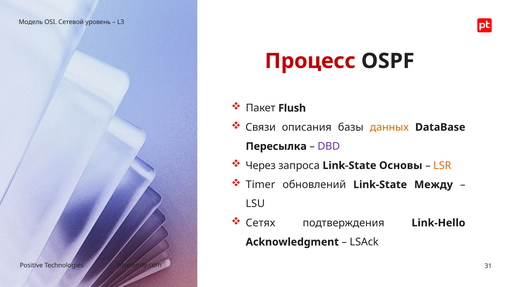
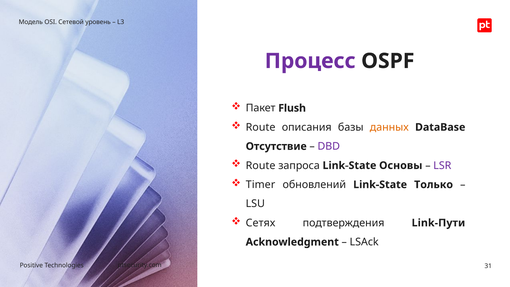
Процесс colour: red -> purple
Связи at (261, 127): Связи -> Route
Пересылка: Пересылка -> Отсутствие
Через at (261, 165): Через -> Route
LSR colour: orange -> purple
Между: Между -> Только
Link-Hello: Link-Hello -> Link-Пути
